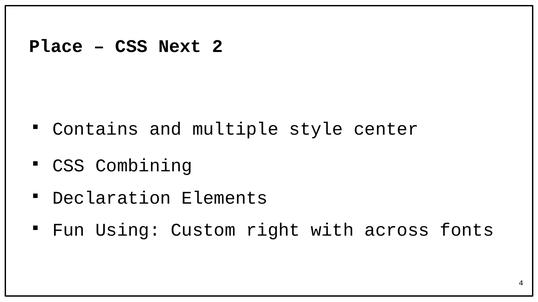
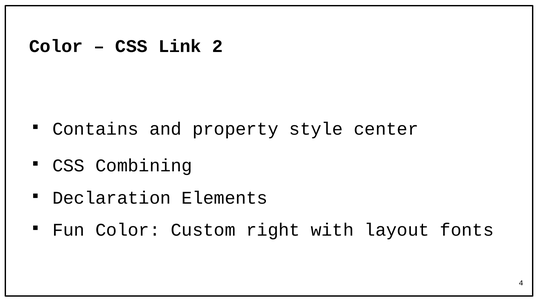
Place at (56, 46): Place -> Color
Next: Next -> Link
multiple: multiple -> property
Fun Using: Using -> Color
across: across -> layout
